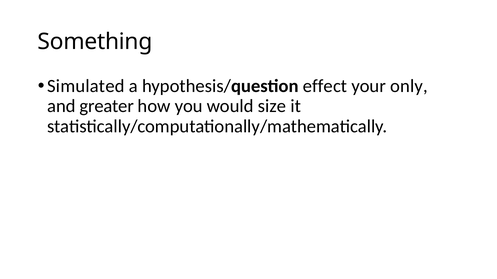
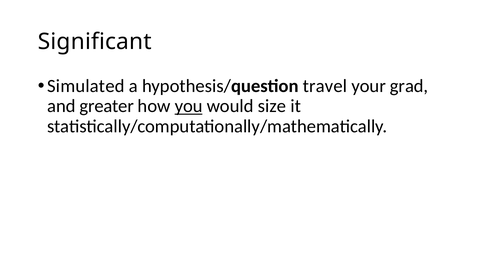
Something: Something -> Significant
effect: effect -> travel
only: only -> grad
you underline: none -> present
